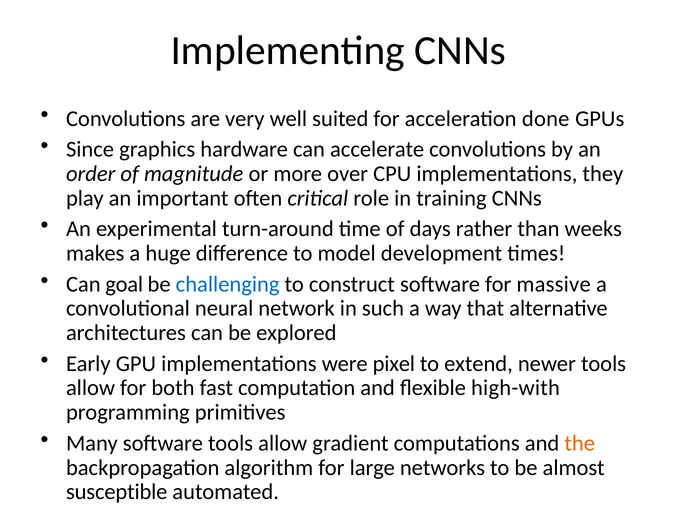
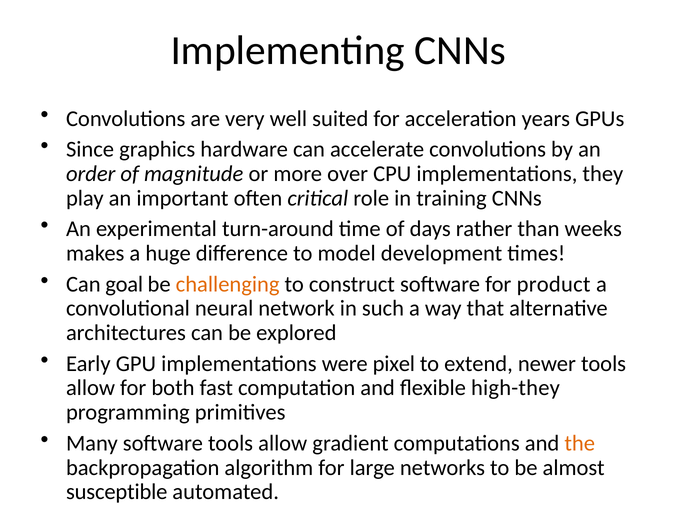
done: done -> years
challenging colour: blue -> orange
massive: massive -> product
high-with: high-with -> high-they
